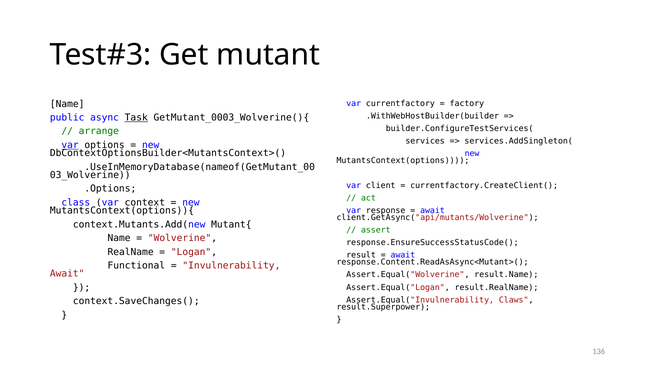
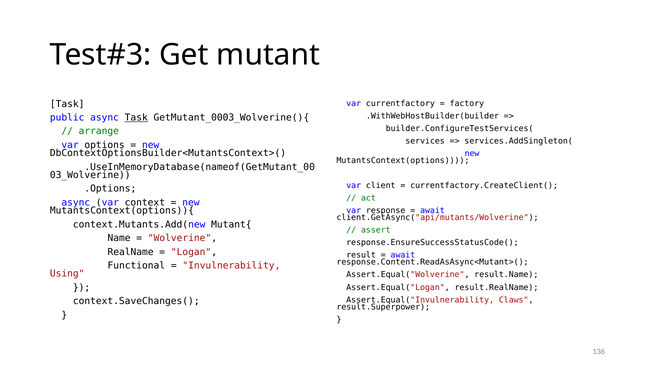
Name at (67, 104): Name -> Task
var at (70, 145) underline: present -> none
class at (76, 203): class -> async
Await at (67, 274): Await -> Using
